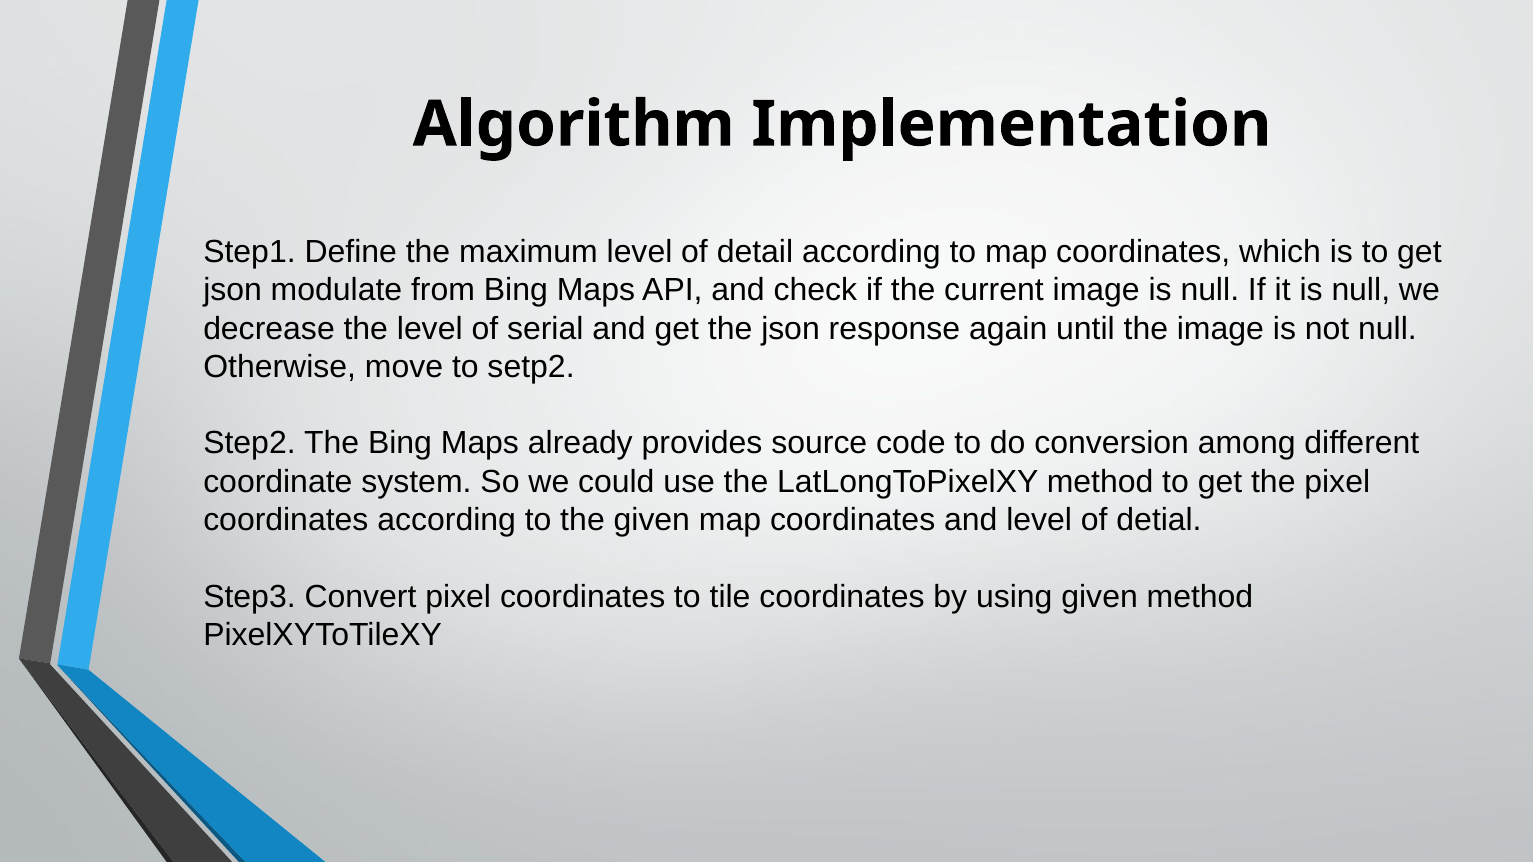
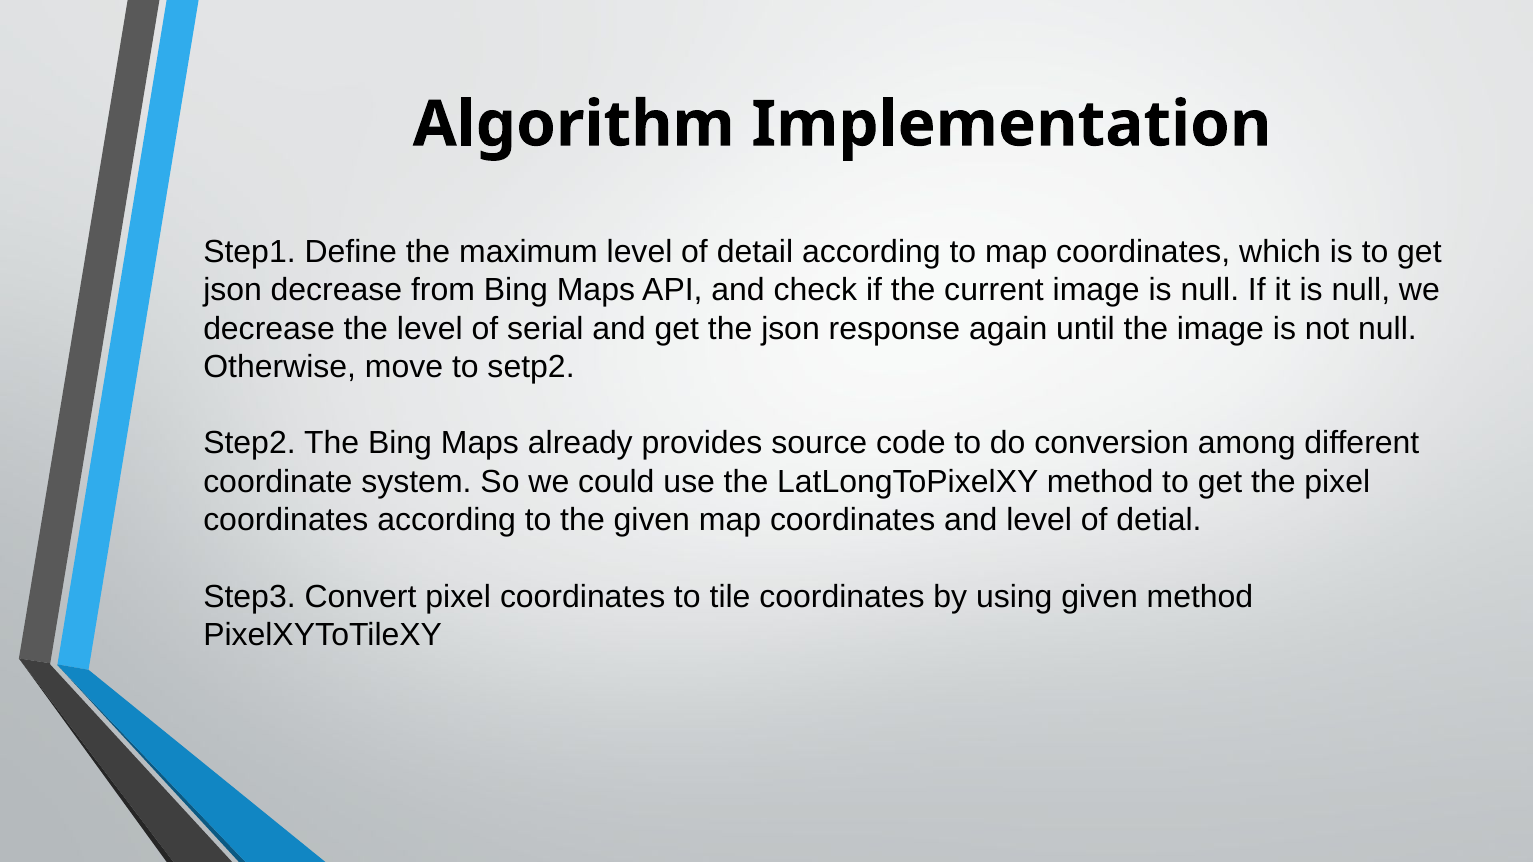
json modulate: modulate -> decrease
